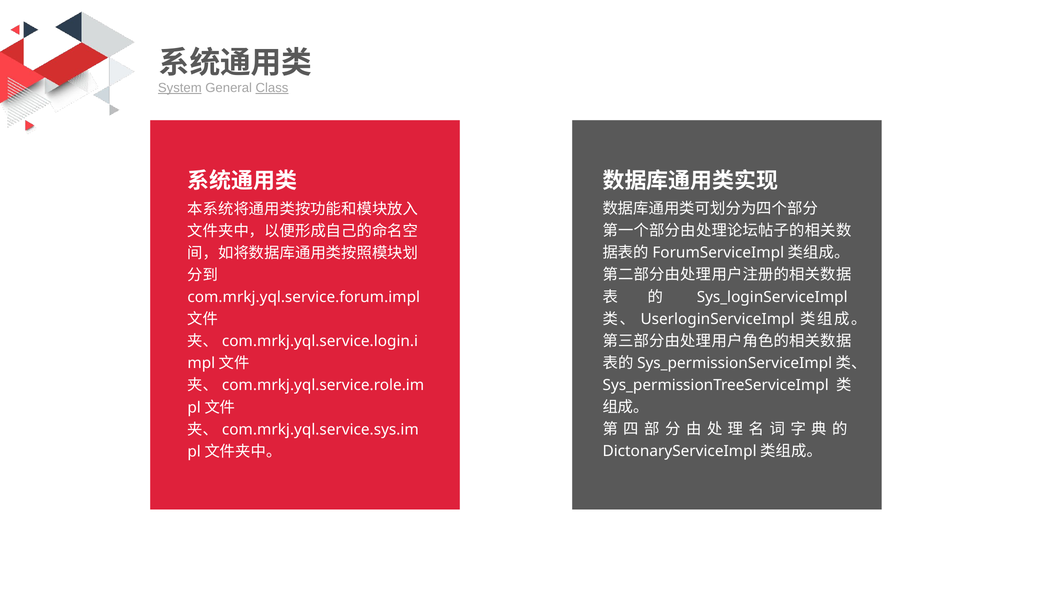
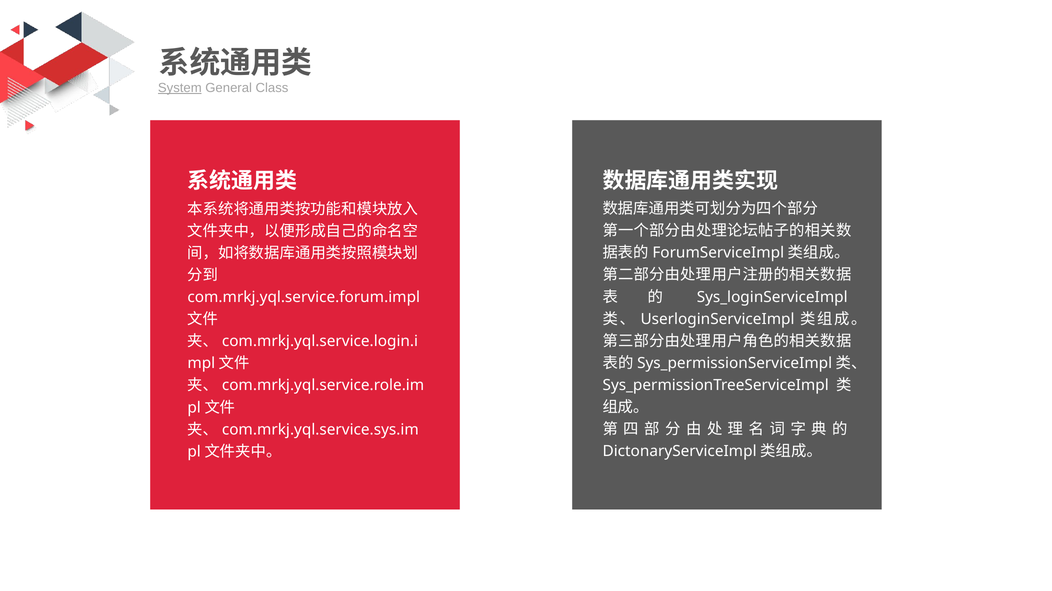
Class underline: present -> none
